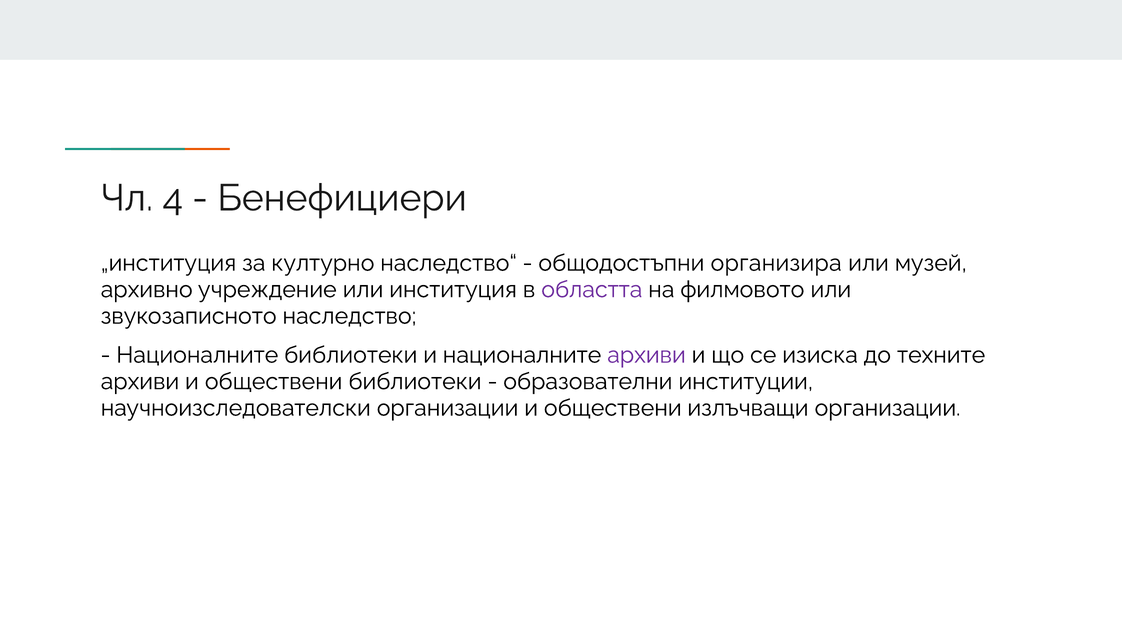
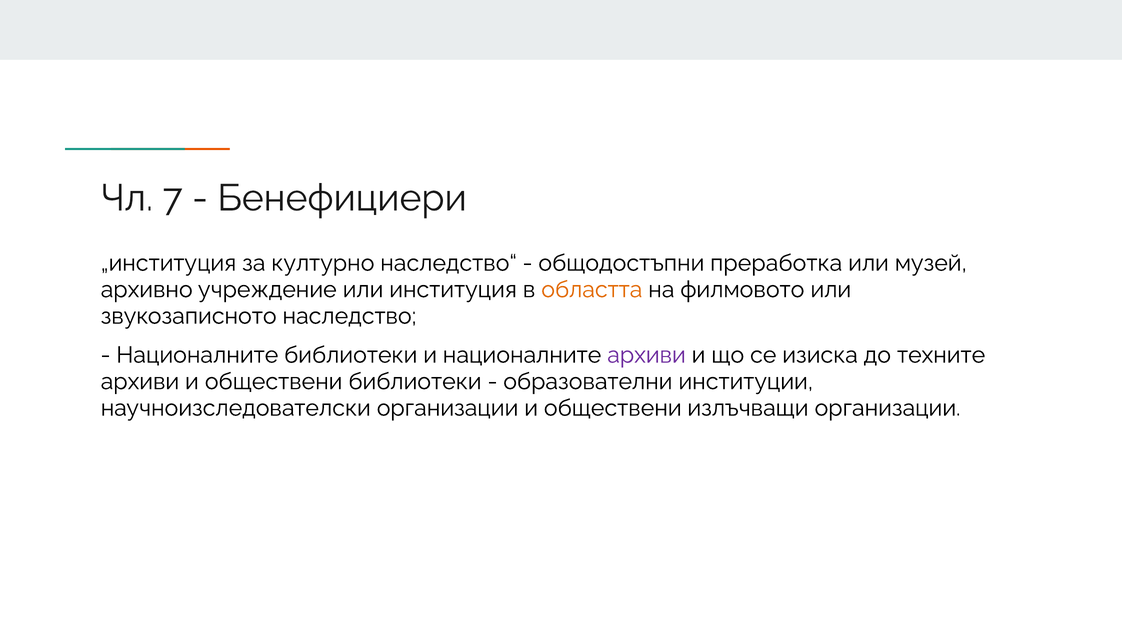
4: 4 -> 7
организира: организира -> преработка
областта colour: purple -> orange
